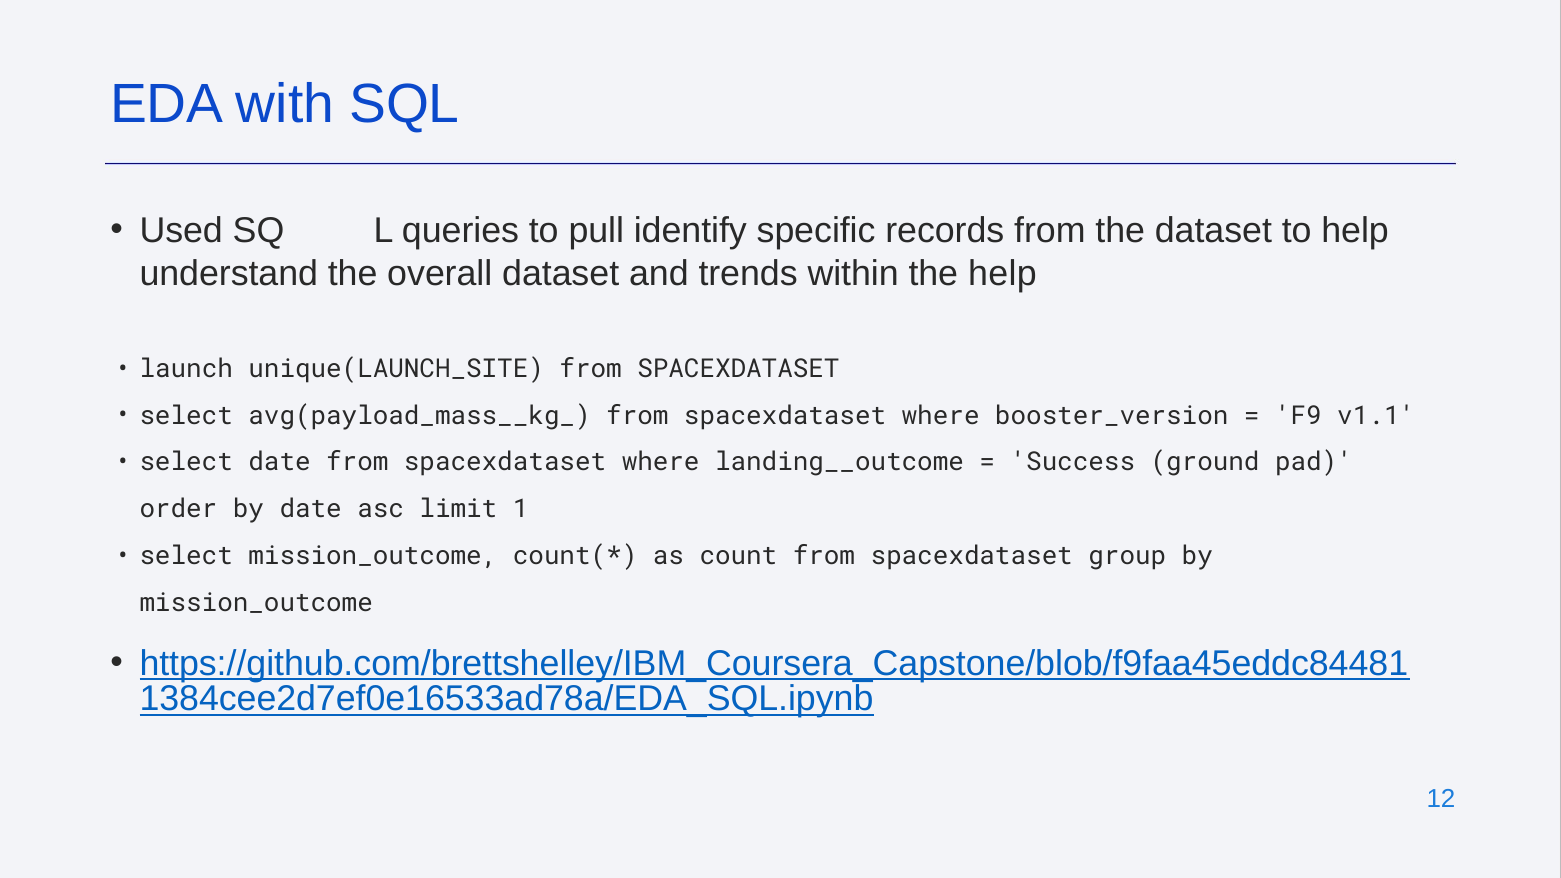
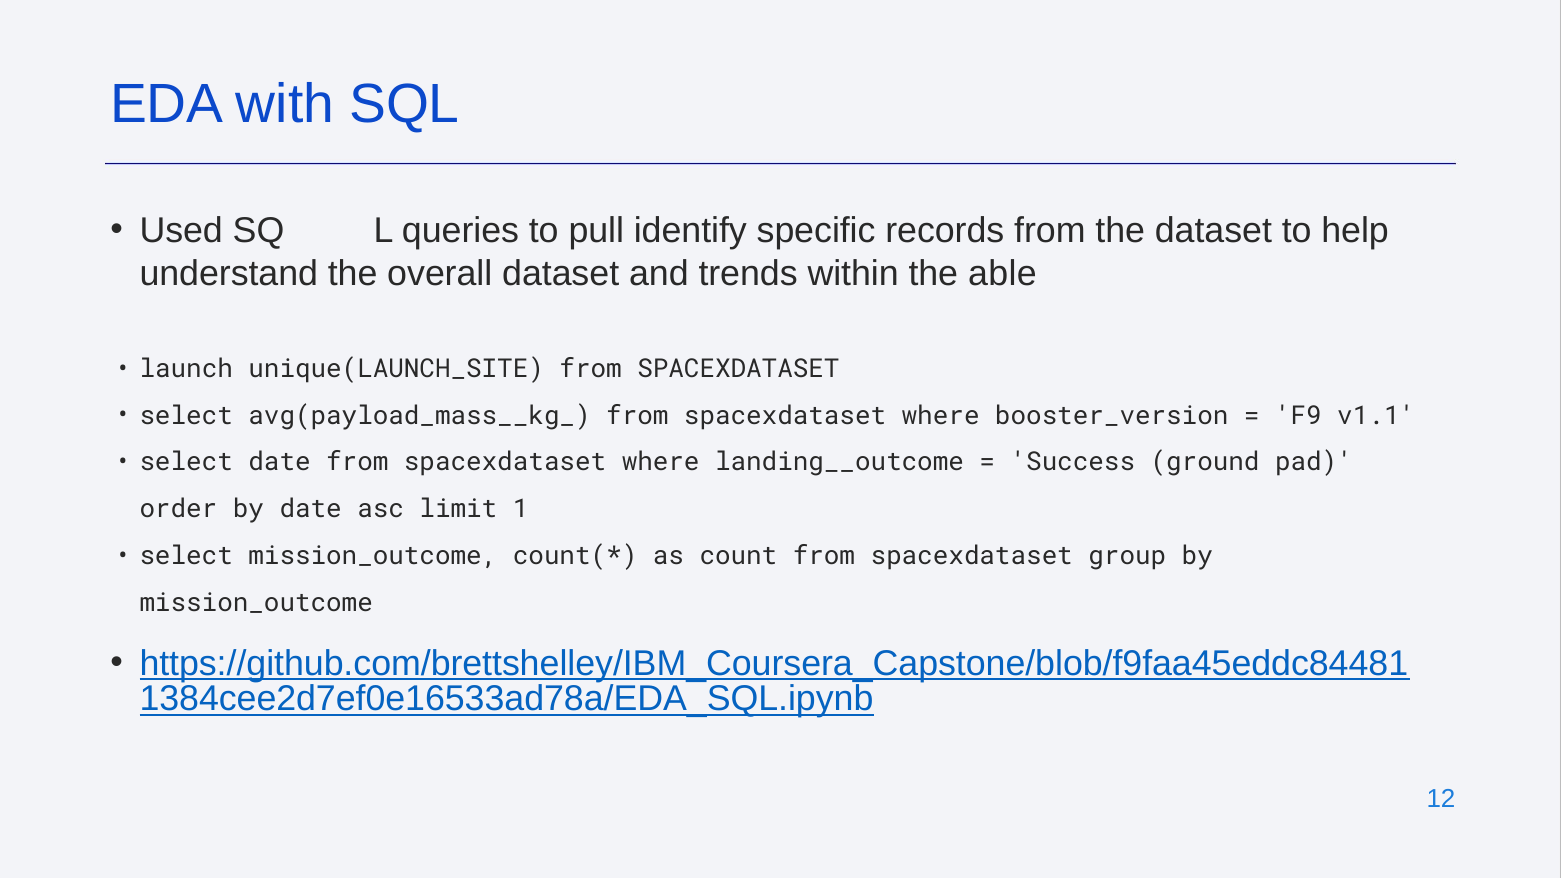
the help: help -> able
